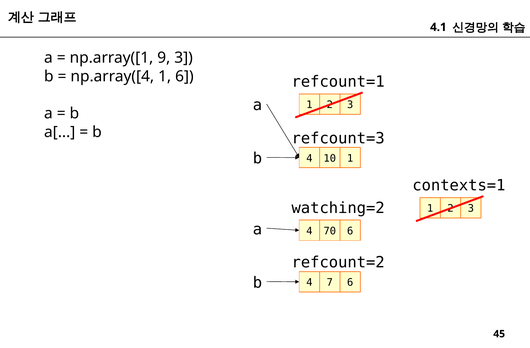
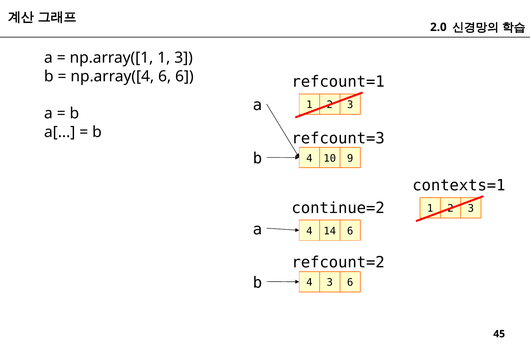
4.1: 4.1 -> 2.0
np.array([1 9: 9 -> 1
np.array([4 1: 1 -> 6
10 1: 1 -> 9
watching=2: watching=2 -> continue=2
70: 70 -> 14
4 7: 7 -> 3
